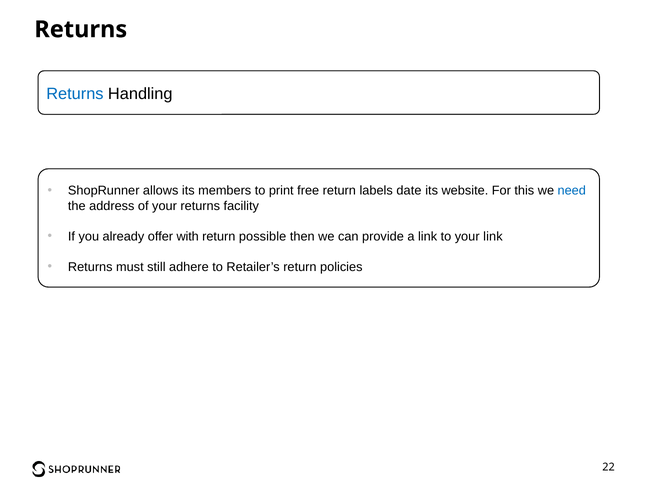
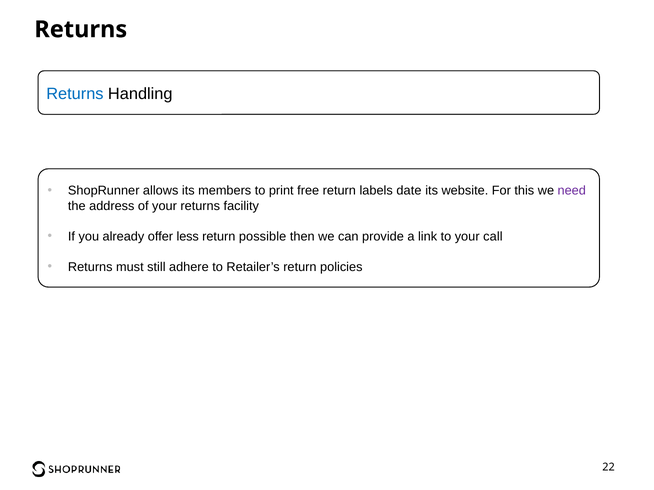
need colour: blue -> purple
with: with -> less
your link: link -> call
